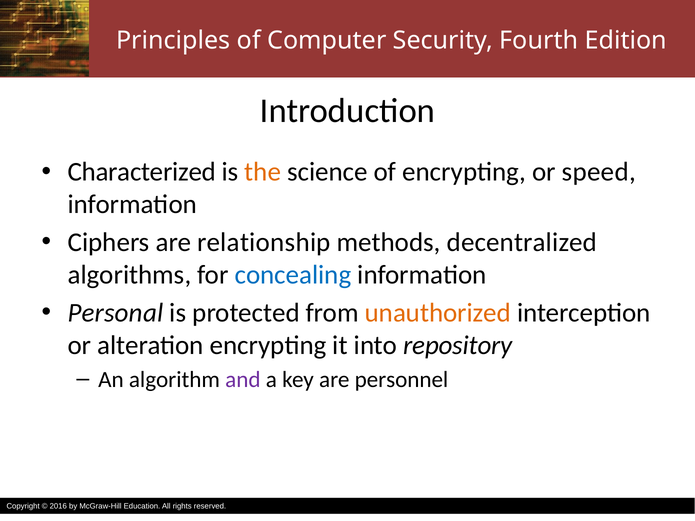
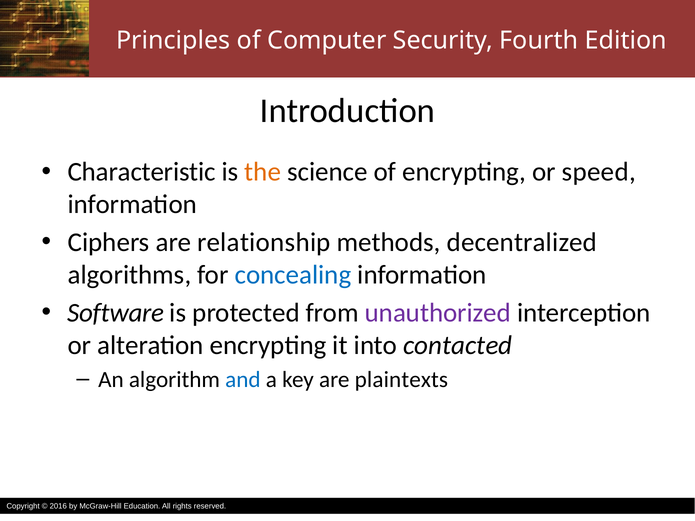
Characterized: Characterized -> Characteristic
Personal: Personal -> Software
unauthorized colour: orange -> purple
repository: repository -> contacted
and colour: purple -> blue
personnel: personnel -> plaintexts
